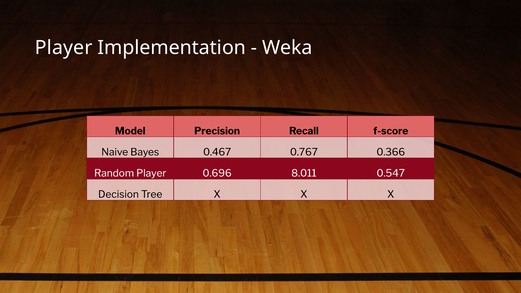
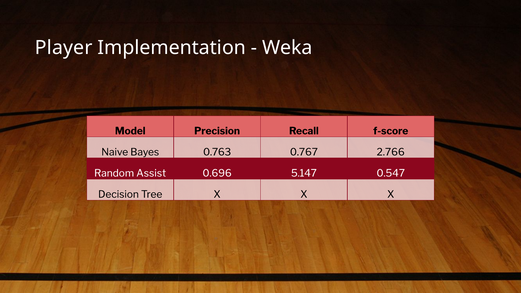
0.467: 0.467 -> 0.763
0.366: 0.366 -> 2.766
Random Player: Player -> Assist
8.011: 8.011 -> 5.147
